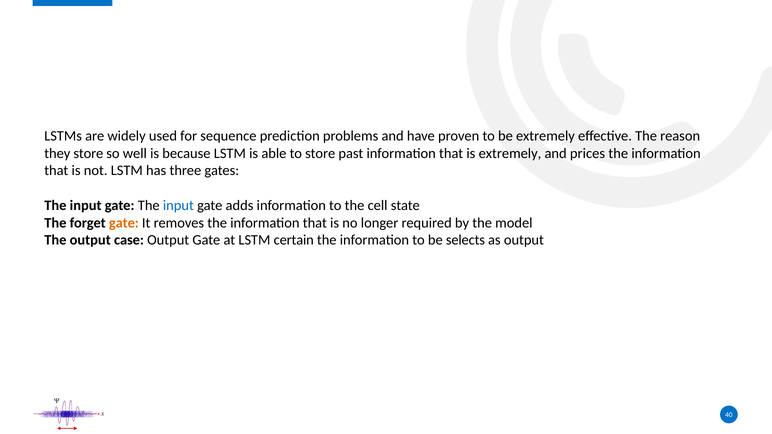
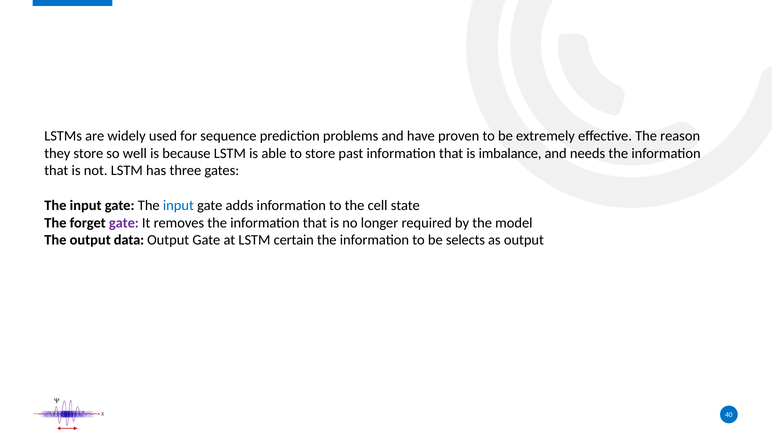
is extremely: extremely -> imbalance
prices: prices -> needs
gate at (124, 223) colour: orange -> purple
case: case -> data
